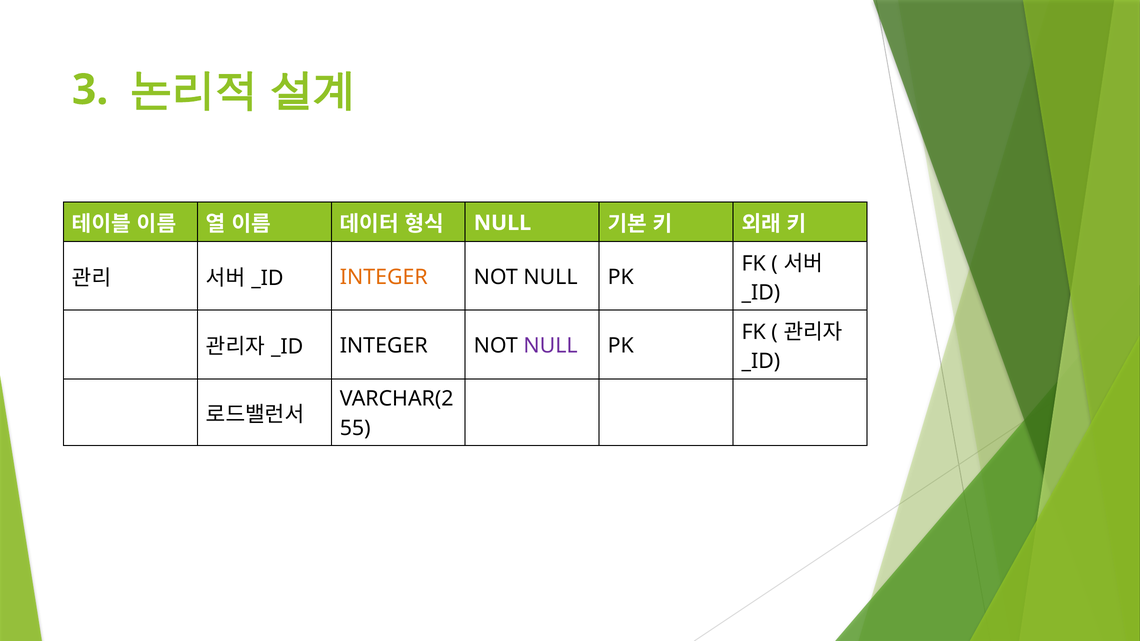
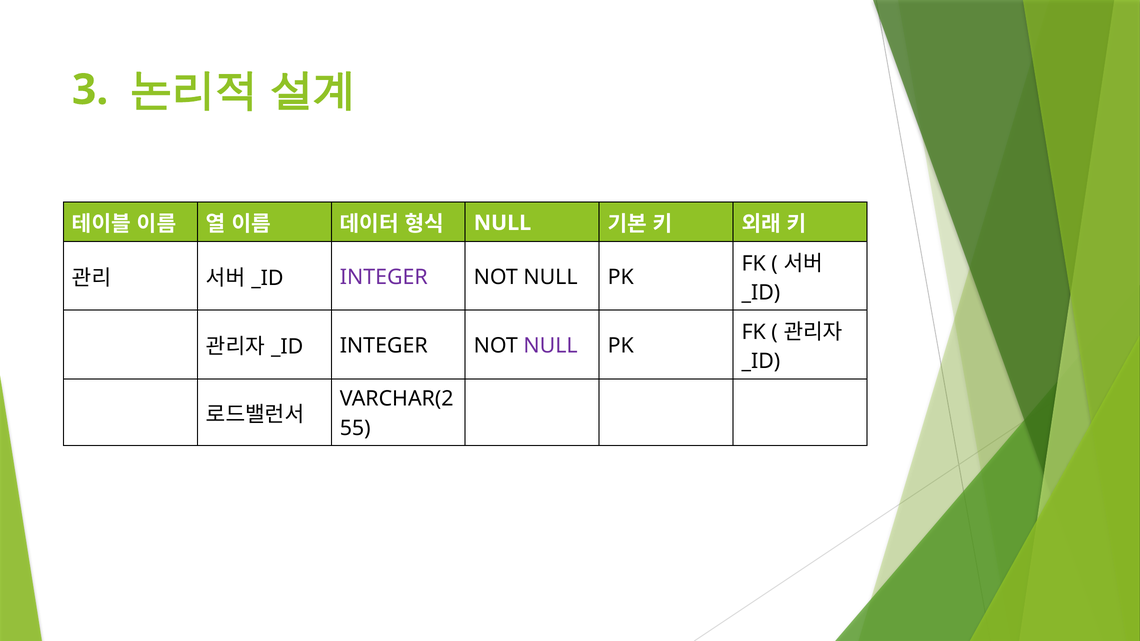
INTEGER at (384, 277) colour: orange -> purple
